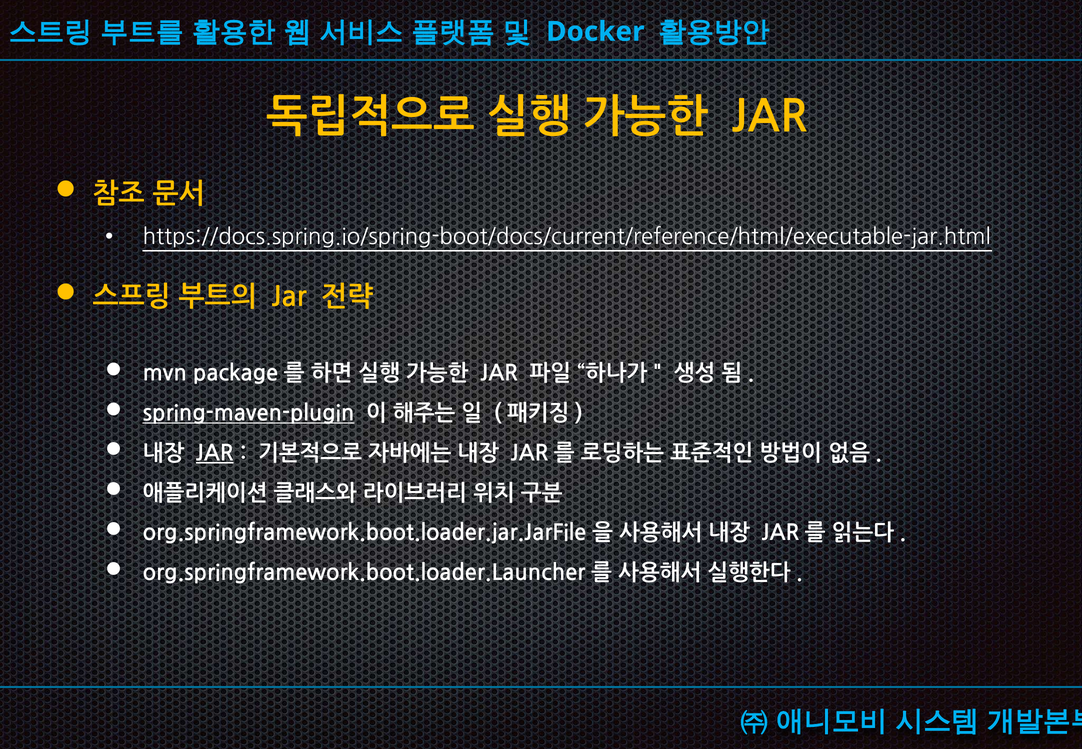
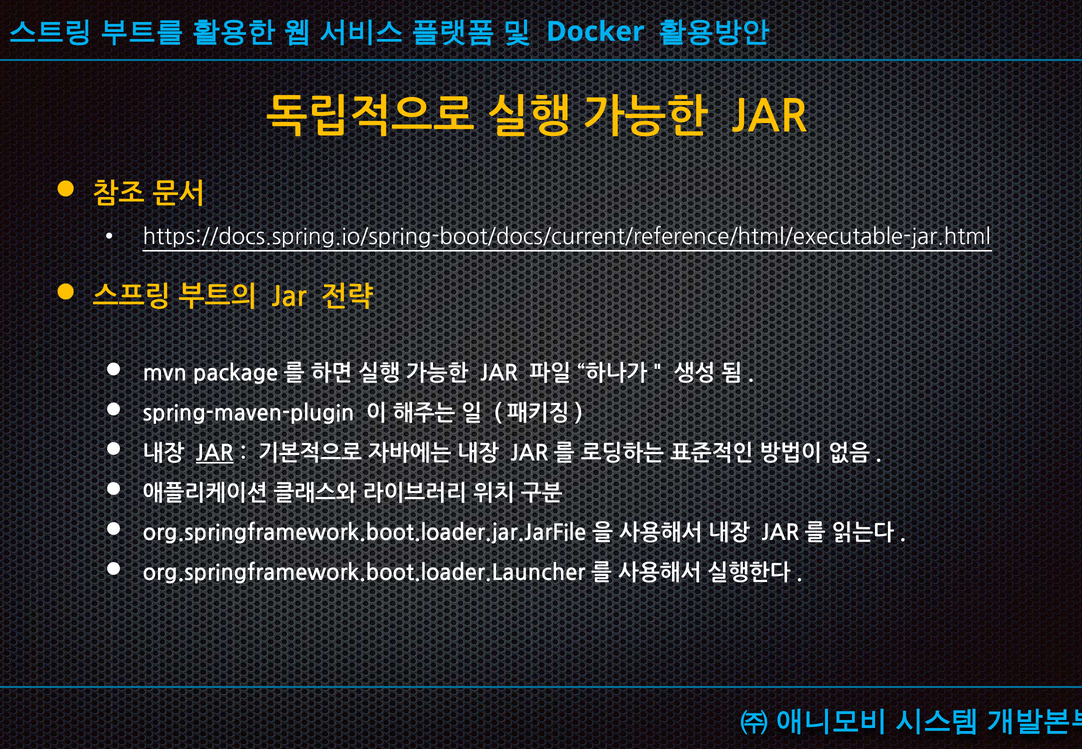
spring-maven-plugin underline: present -> none
